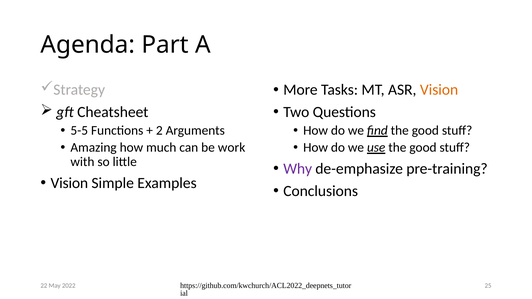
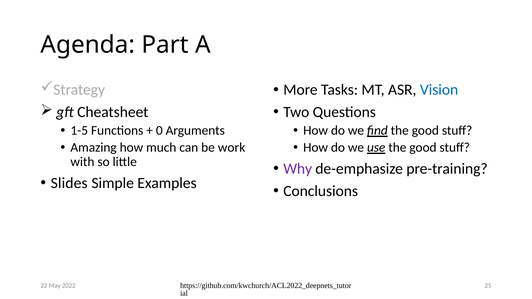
Vision at (439, 90) colour: orange -> blue
5-5: 5-5 -> 1-5
2: 2 -> 0
Vision at (69, 183): Vision -> Slides
